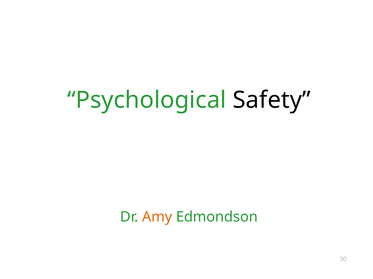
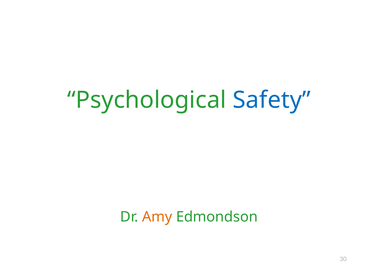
Safety colour: black -> blue
